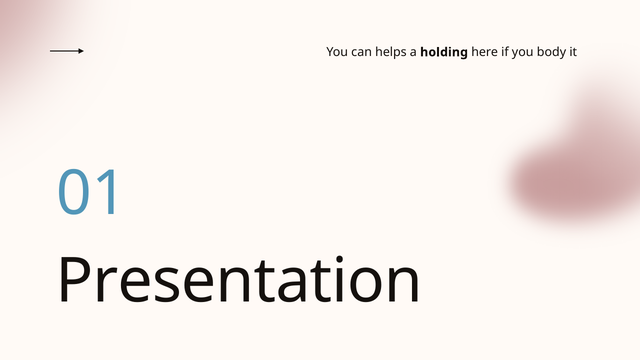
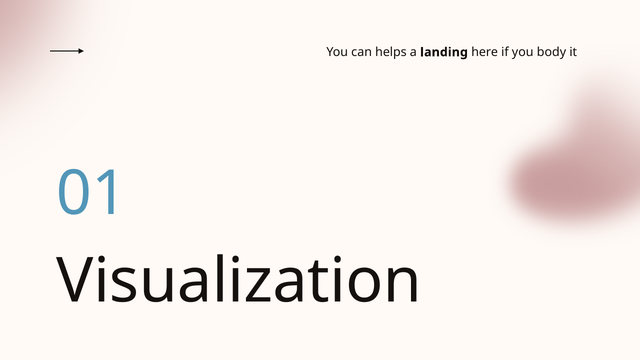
holding: holding -> landing
Presentation: Presentation -> Visualization
